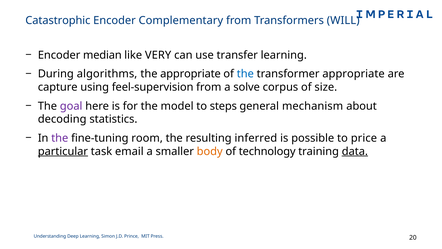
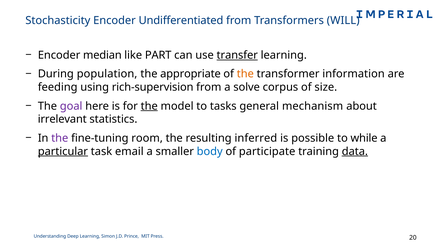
Catastrophic: Catastrophic -> Stochasticity
Complementary: Complementary -> Undifferentiated
VERY: VERY -> PART
transfer underline: none -> present
algorithms: algorithms -> population
the at (245, 74) colour: blue -> orange
transformer appropriate: appropriate -> information
capture: capture -> feeding
feel-supervision: feel-supervision -> rich-supervision
the at (149, 106) underline: none -> present
steps: steps -> tasks
decoding: decoding -> irrelevant
price: price -> while
body colour: orange -> blue
technology: technology -> participate
